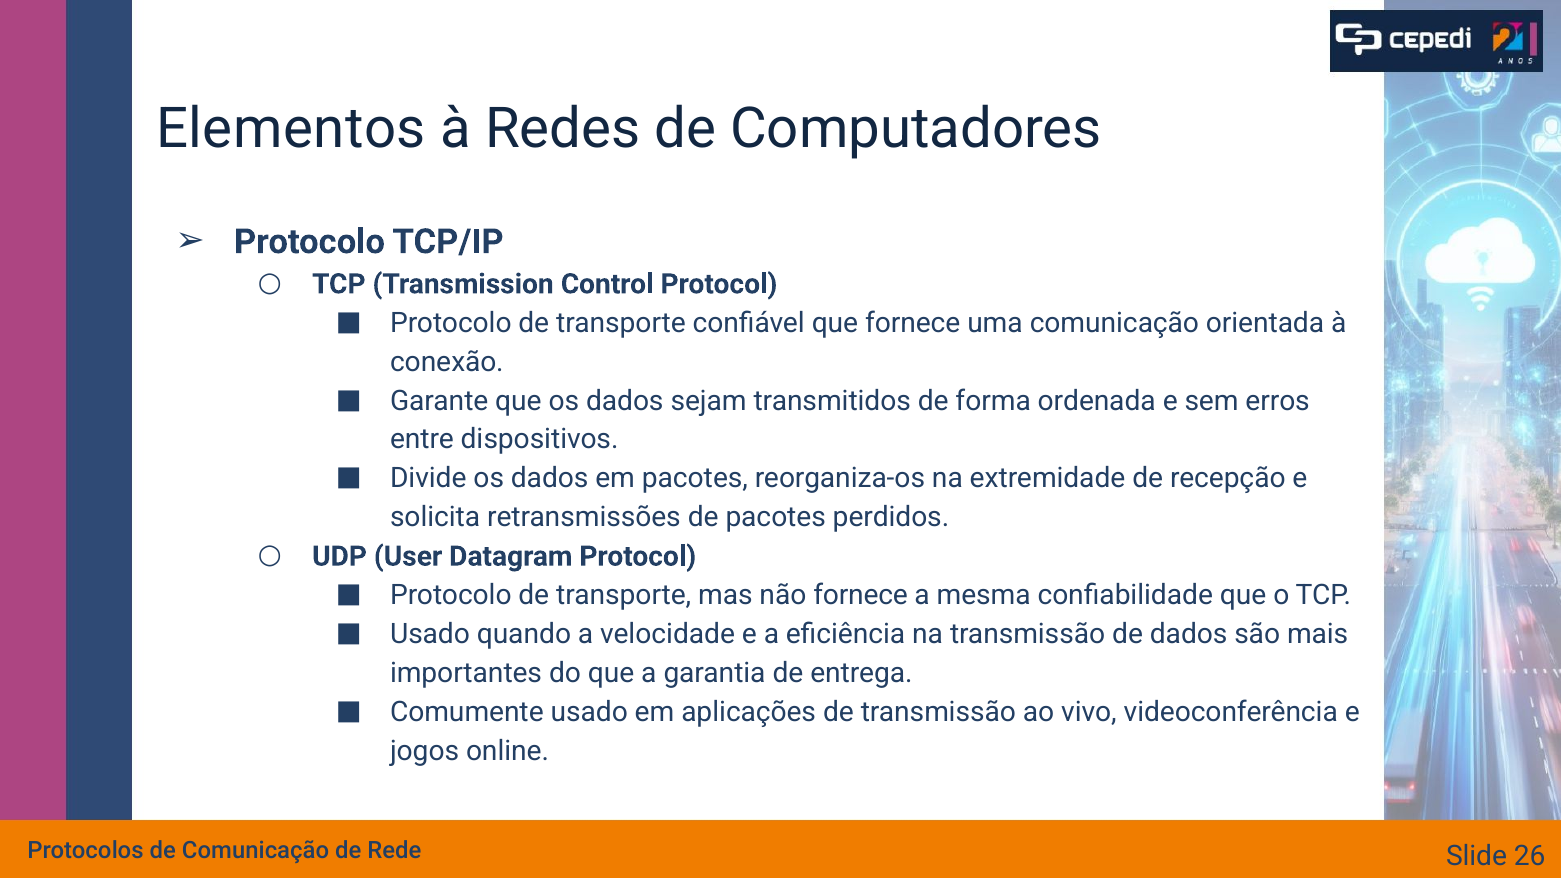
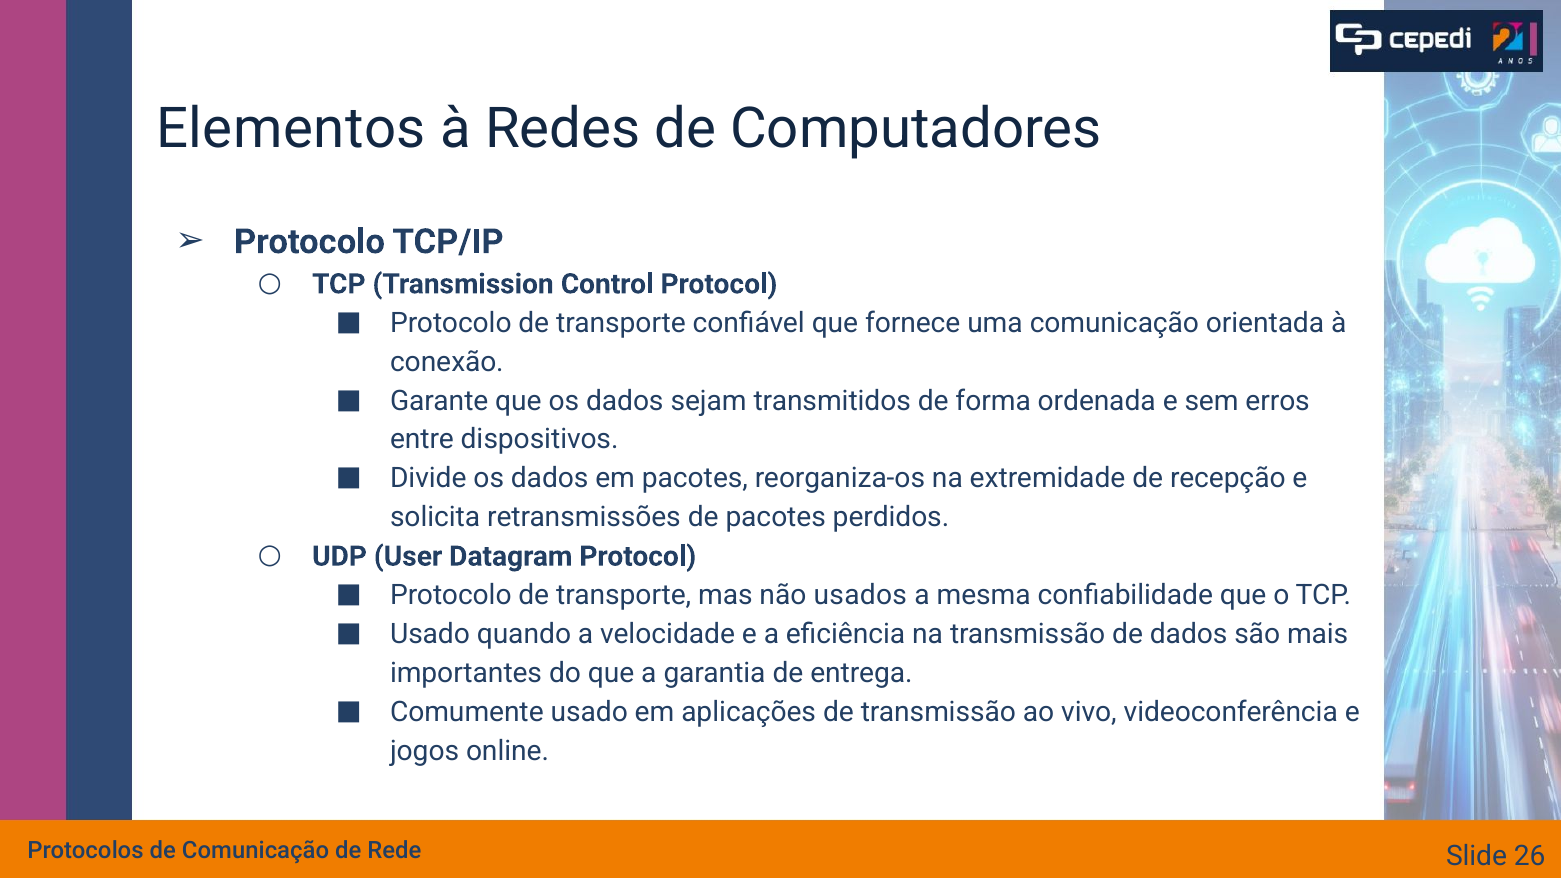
não fornece: fornece -> usados
